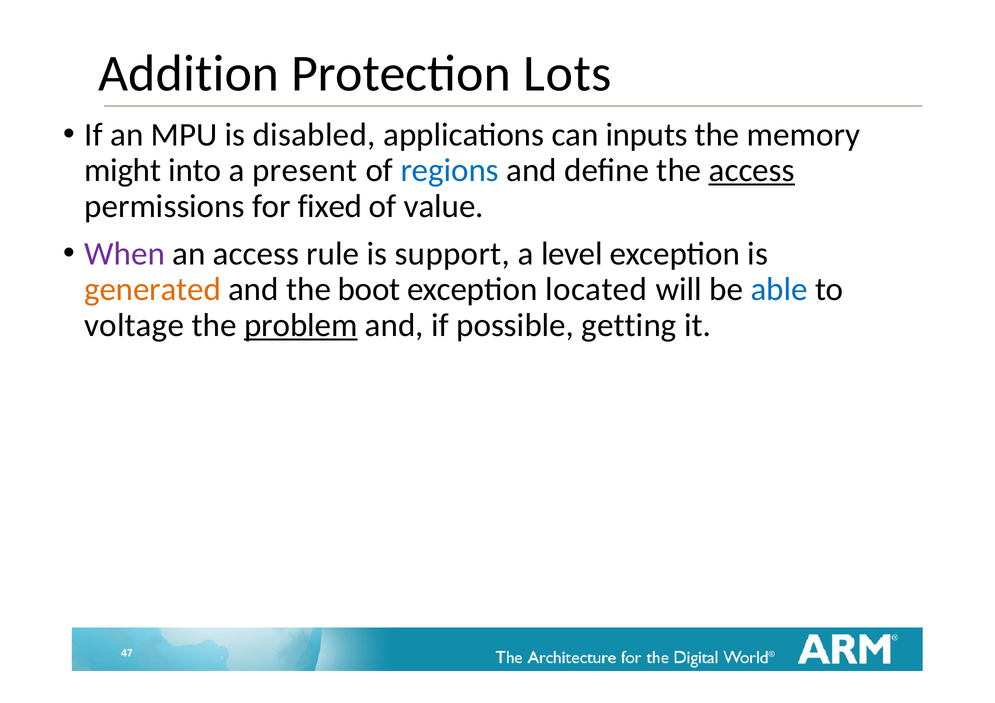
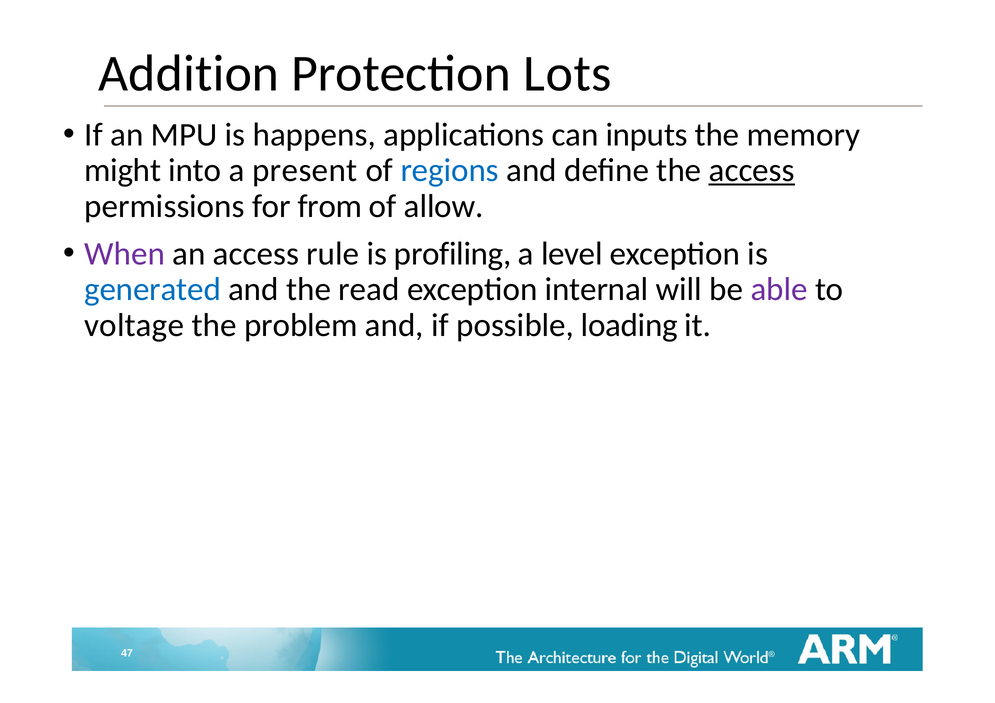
disabled: disabled -> happens
fixed: fixed -> from
value: value -> allow
support: support -> profiling
generated colour: orange -> blue
boot: boot -> read
located: located -> internal
able colour: blue -> purple
problem underline: present -> none
getting: getting -> loading
